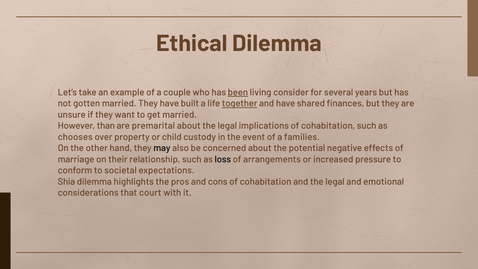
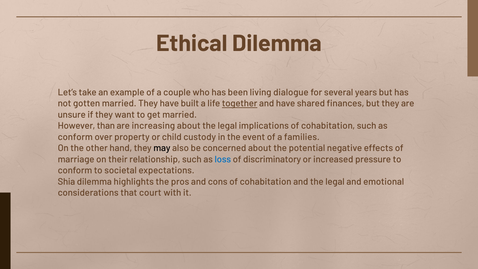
been underline: present -> none
consider: consider -> dialogue
premarital: premarital -> increasing
chooses at (75, 137): chooses -> conform
loss colour: black -> blue
arrangements: arrangements -> discriminatory
